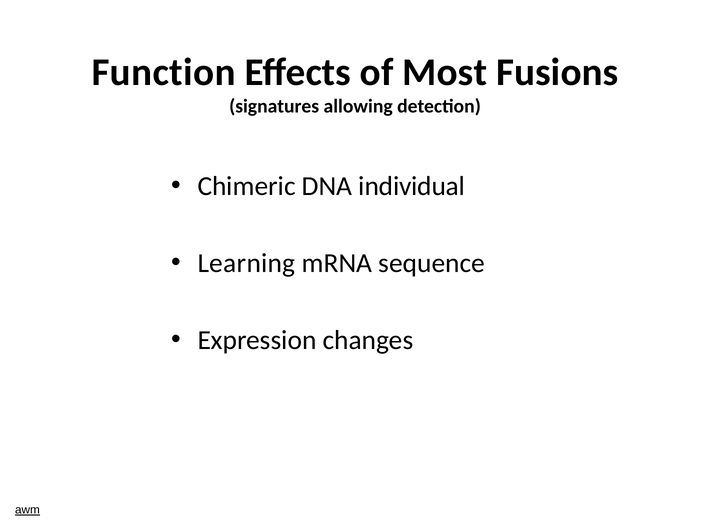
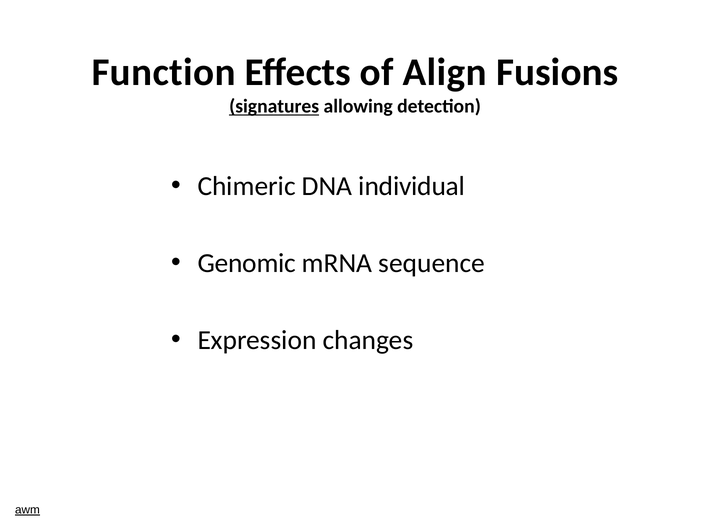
Most: Most -> Align
signatures underline: none -> present
Learning: Learning -> Genomic
